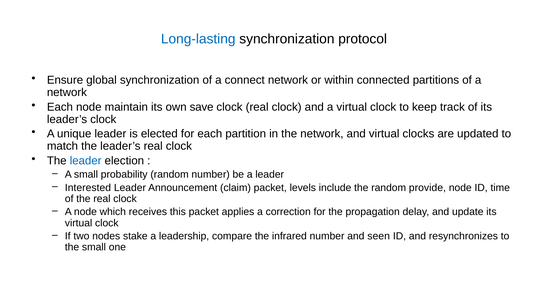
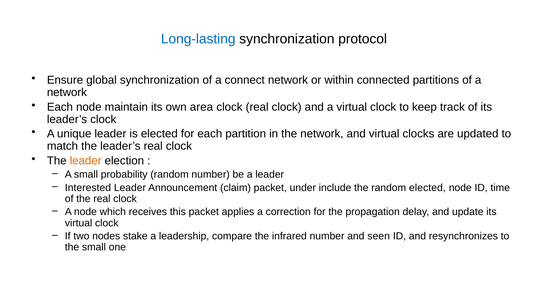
save: save -> area
leader at (86, 161) colour: blue -> orange
levels: levels -> under
random provide: provide -> elected
